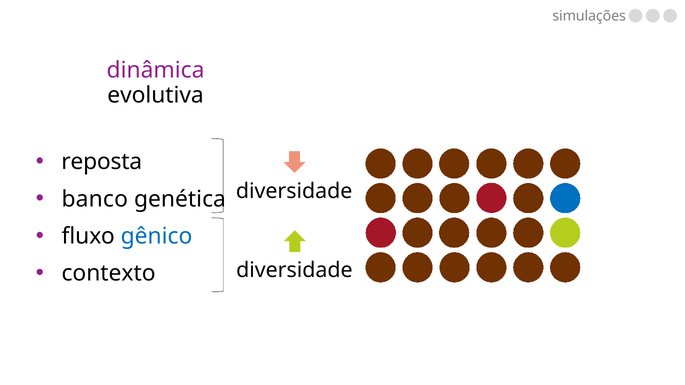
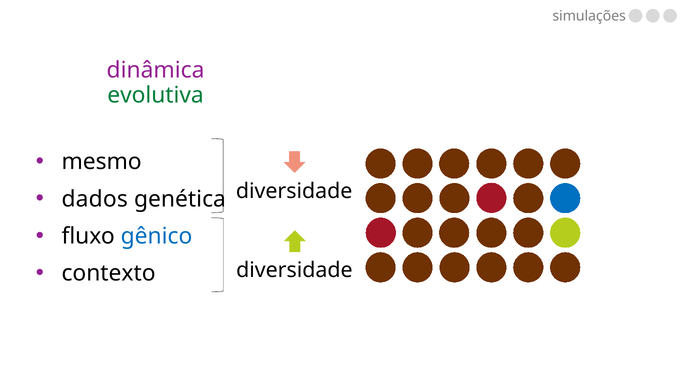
evolutiva colour: black -> green
reposta: reposta -> mesmo
banco: banco -> dados
